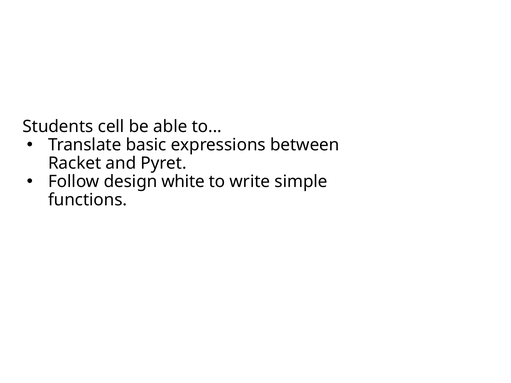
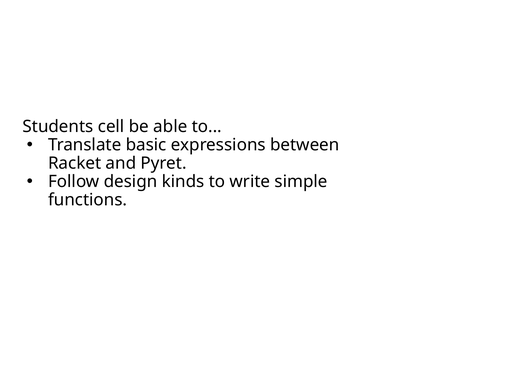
white: white -> kinds
